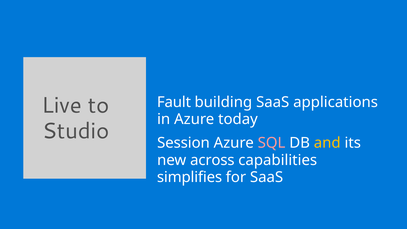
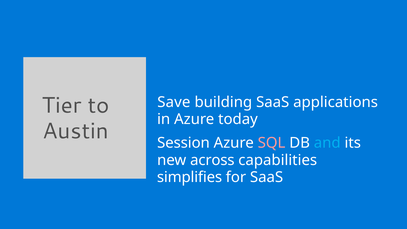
Live: Live -> Tier
Fault: Fault -> Save
Studio: Studio -> Austin
and colour: yellow -> light blue
